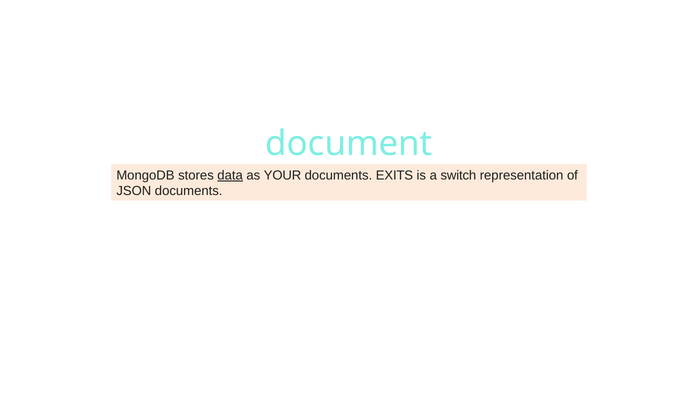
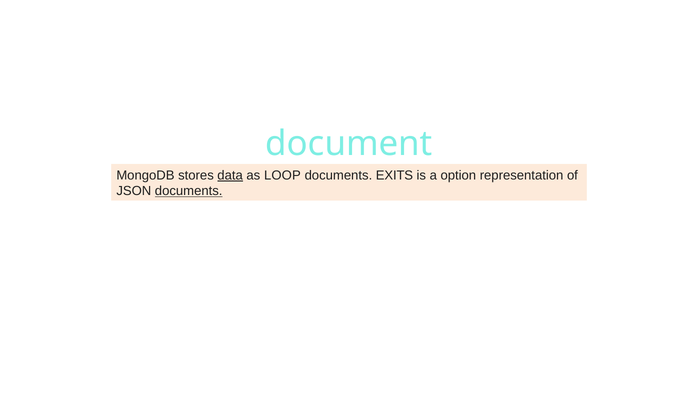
YOUR: YOUR -> LOOP
switch: switch -> option
documents at (189, 191) underline: none -> present
